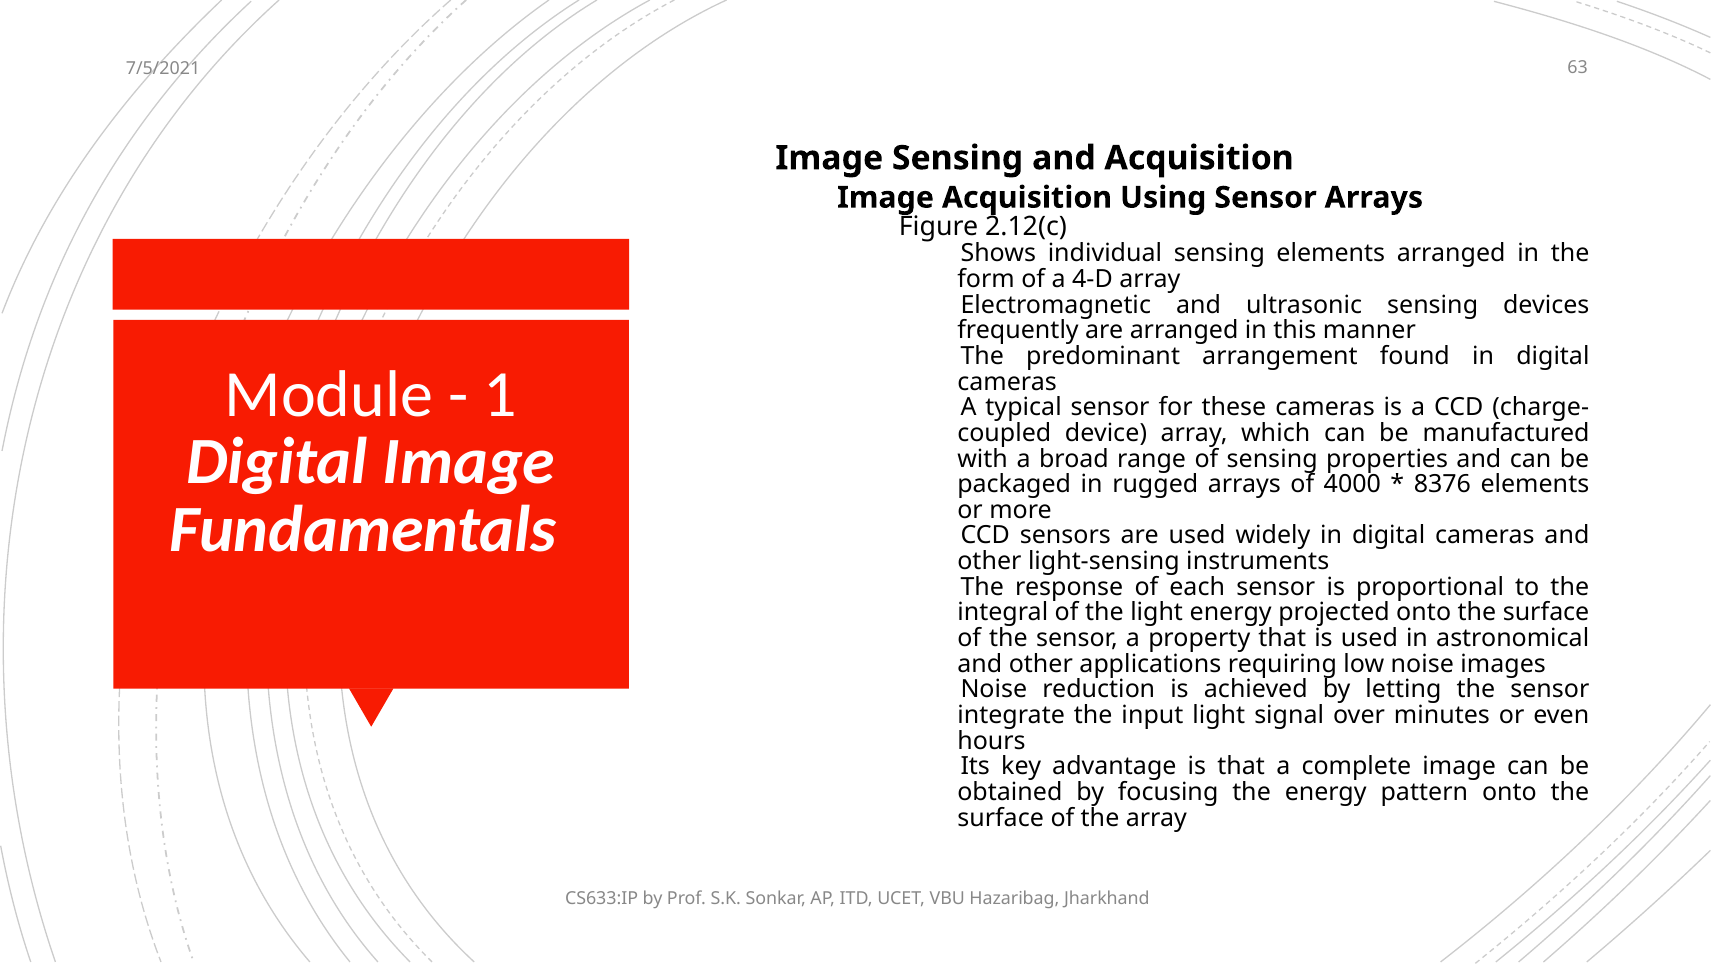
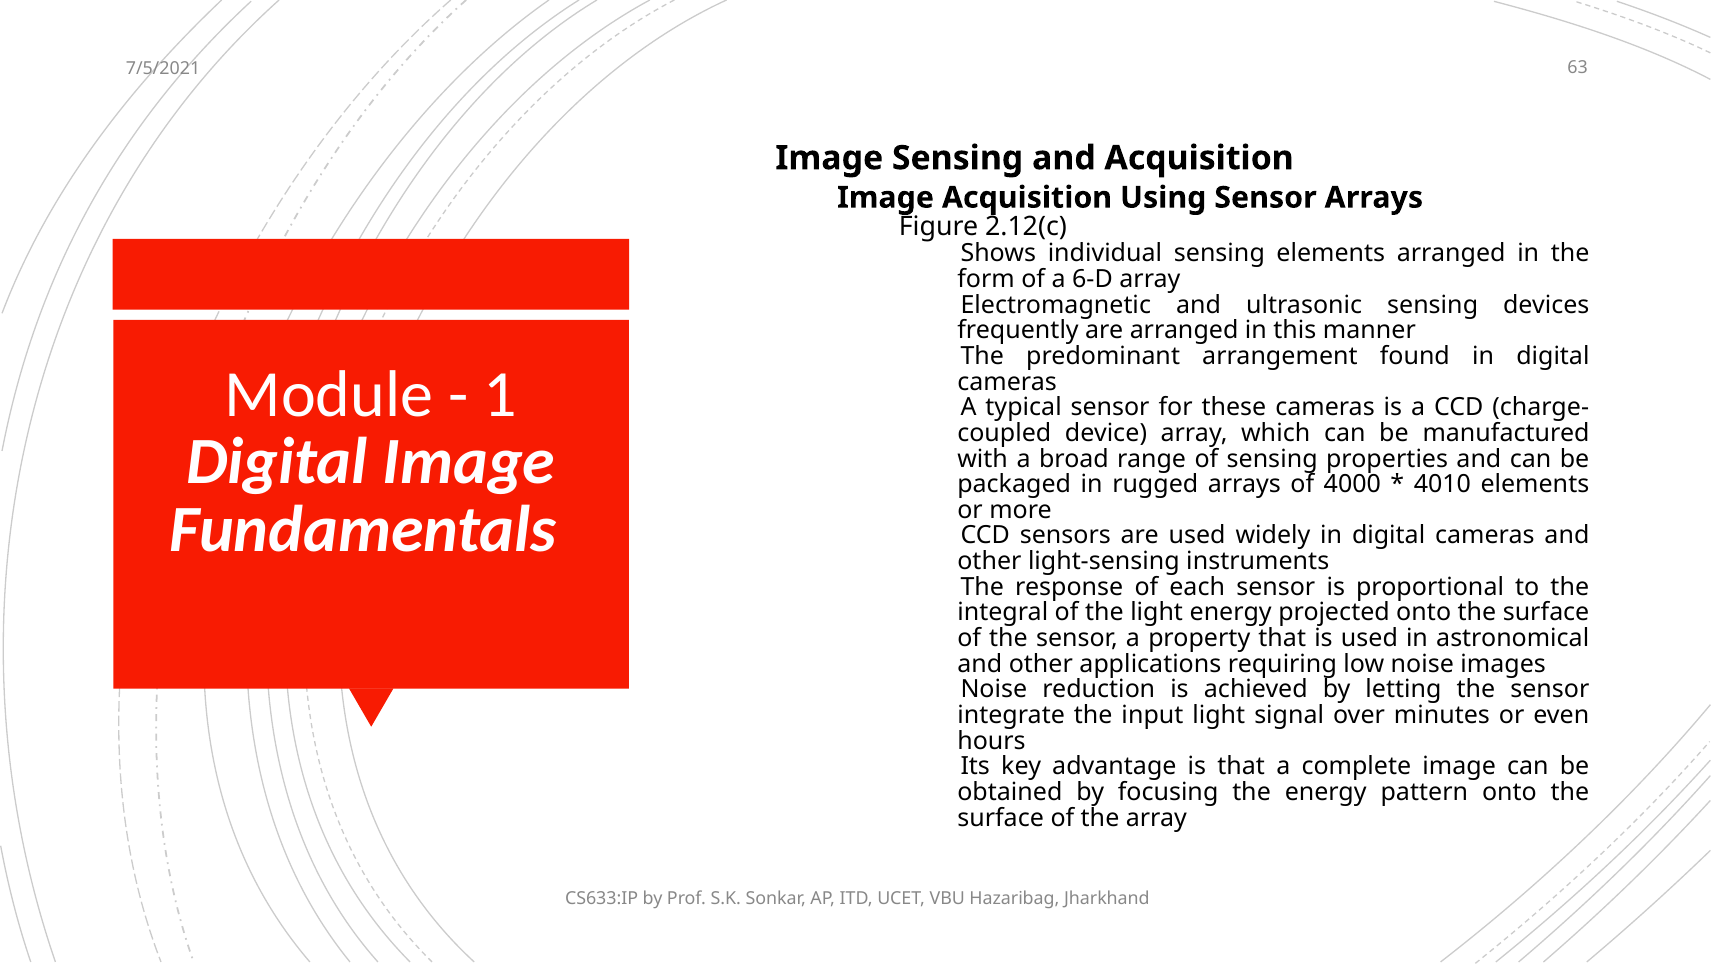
4-D: 4-D -> 6-D
8376: 8376 -> 4010
